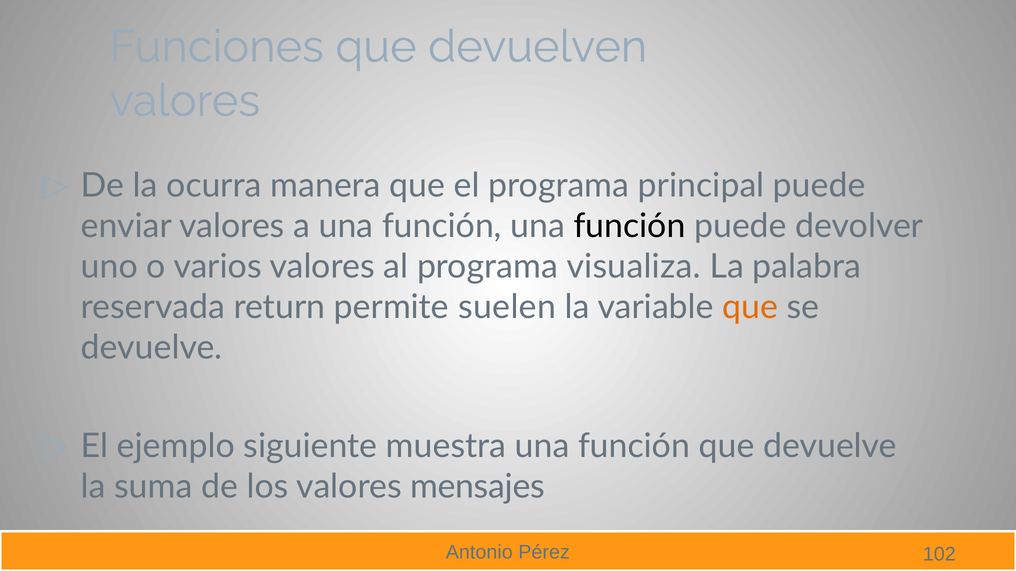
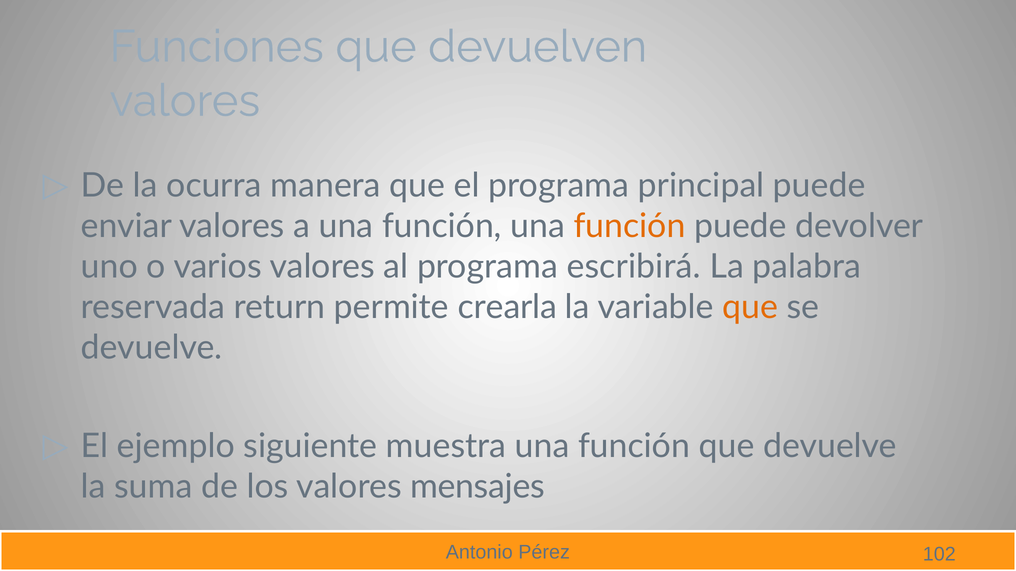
función at (630, 226) colour: black -> orange
visualiza: visualiza -> escribirá
suelen: suelen -> crearla
